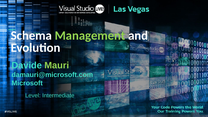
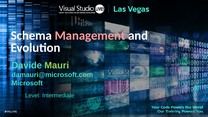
Management colour: light green -> pink
